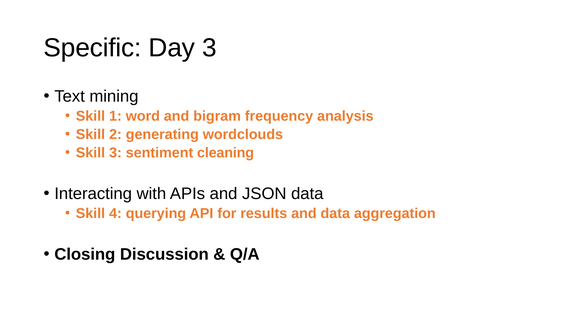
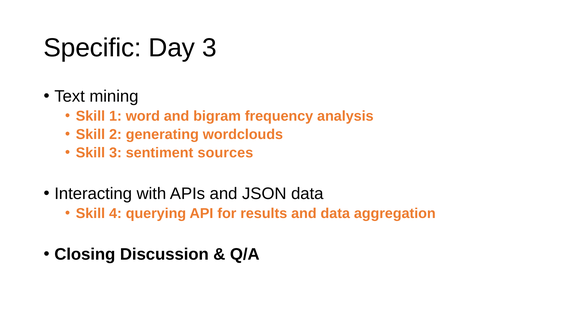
cleaning: cleaning -> sources
